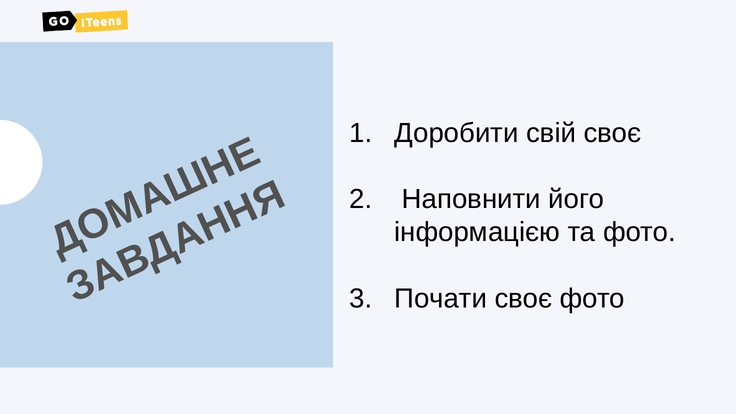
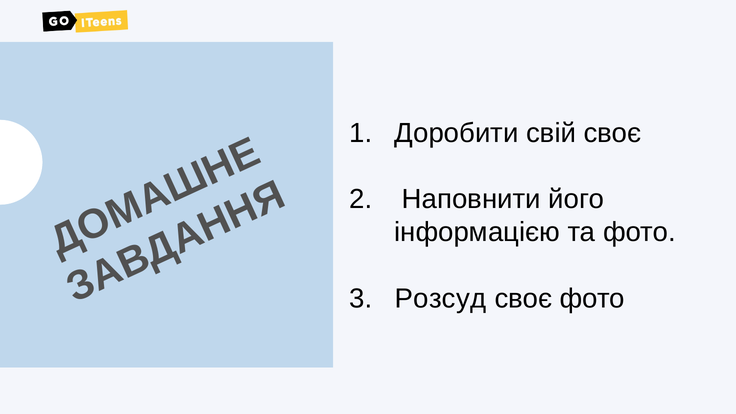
Почати: Почати -> Розсуд
